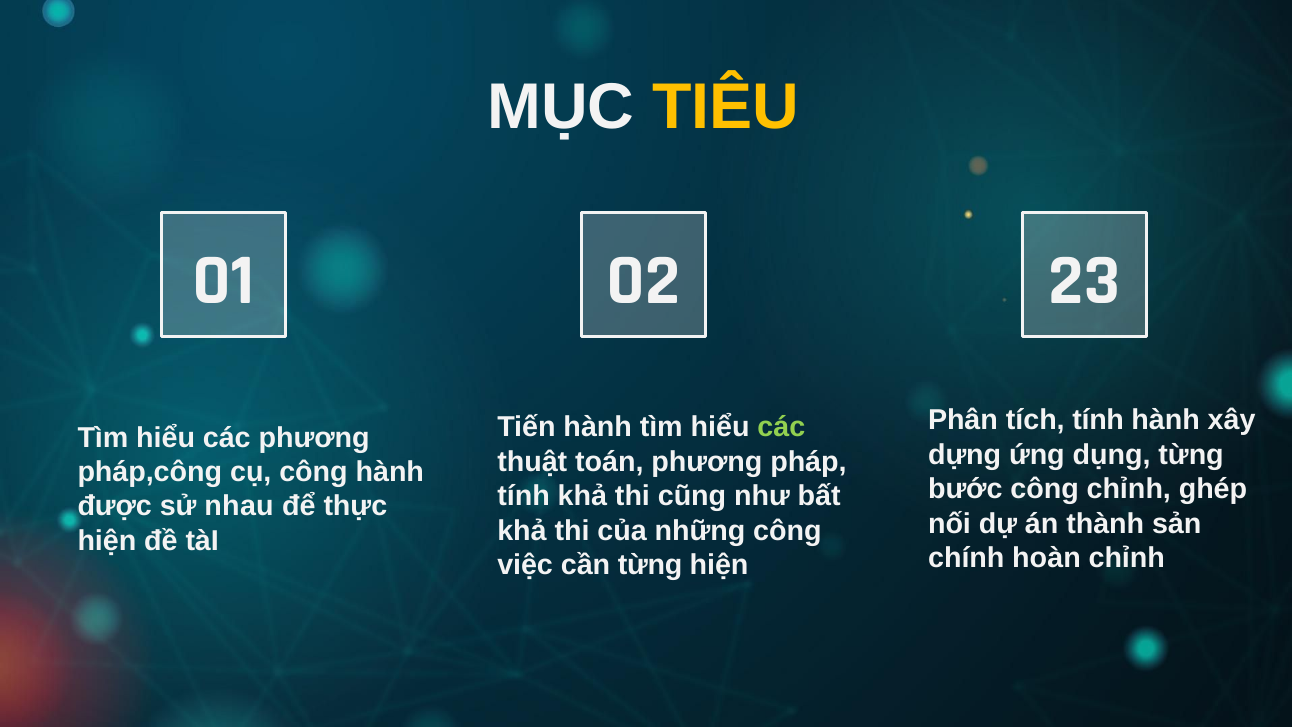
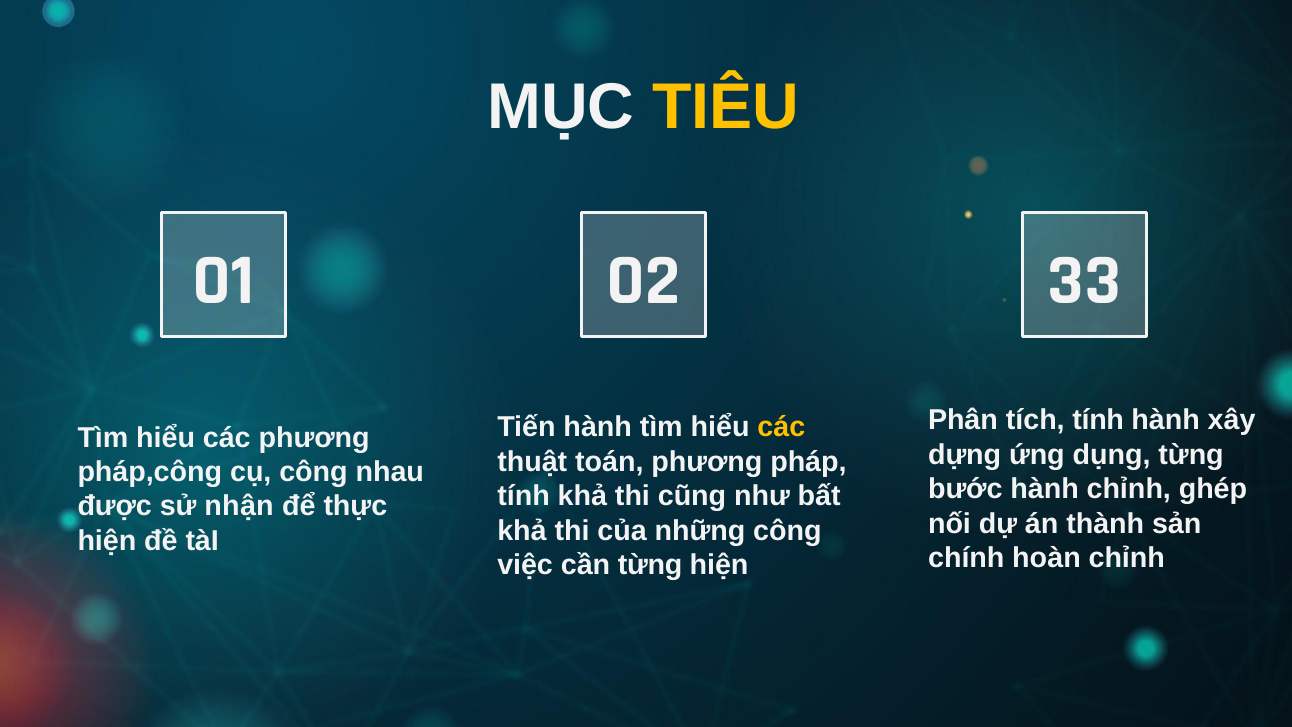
23: 23 -> 33
các at (781, 427) colour: light green -> yellow
công hành: hành -> nhau
bước công: công -> hành
nhau: nhau -> nhận
